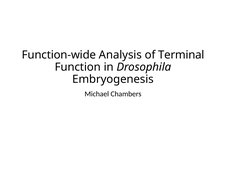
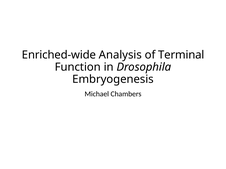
Function-wide: Function-wide -> Enriched-wide
